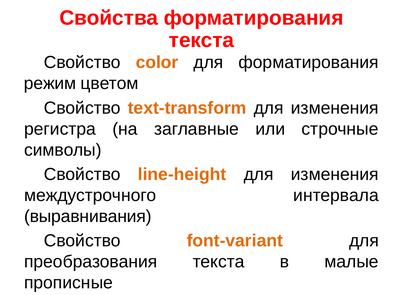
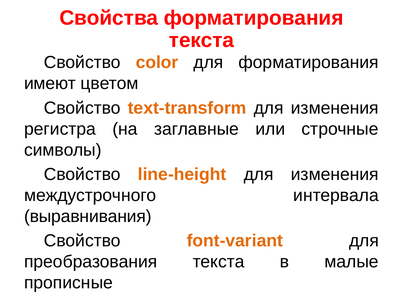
режим: режим -> имеют
